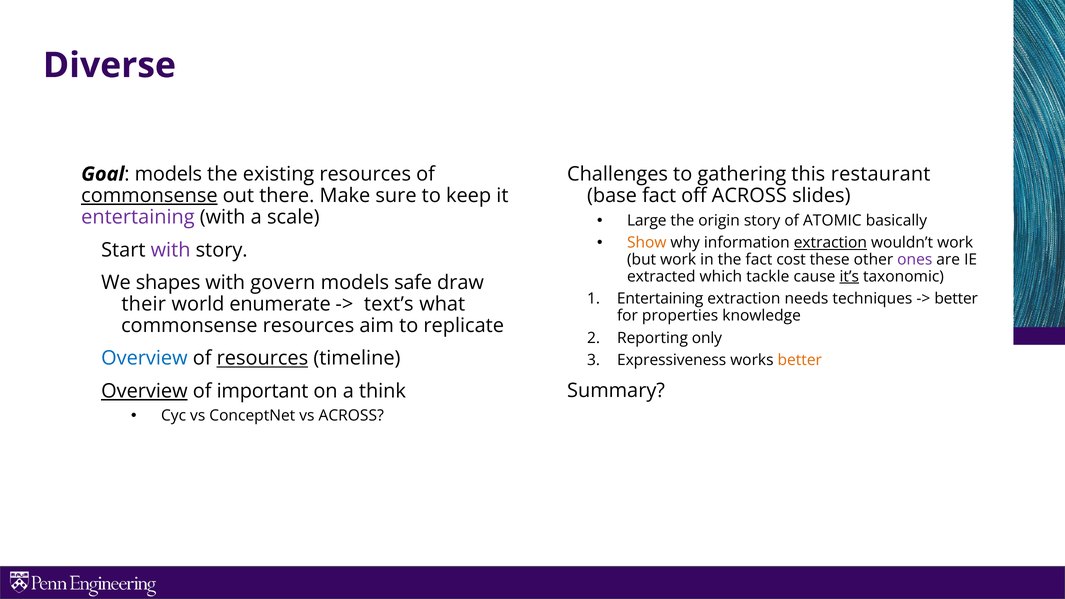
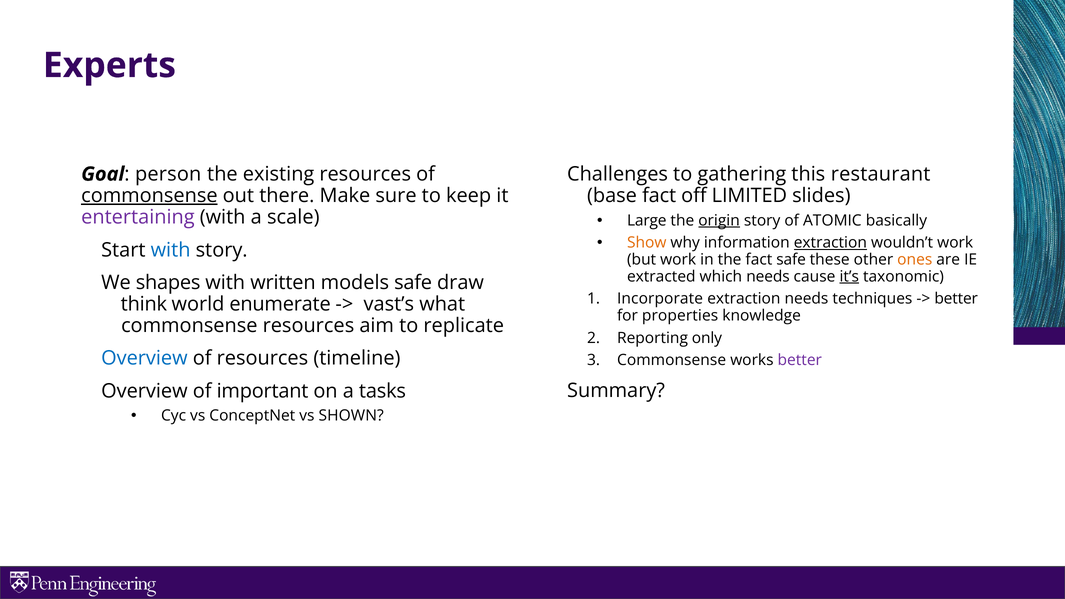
Diverse: Diverse -> Experts
Goal models: models -> person
off ACROSS: ACROSS -> LIMITED
origin underline: none -> present
with at (171, 250) colour: purple -> blue
fact cost: cost -> safe
ones colour: purple -> orange
which tackle: tackle -> needs
govern: govern -> written
Entertaining at (660, 299): Entertaining -> Incorporate
their: their -> think
text’s: text’s -> vast’s
resources at (262, 358) underline: present -> none
Expressiveness at (672, 360): Expressiveness -> Commonsense
better at (800, 360) colour: orange -> purple
Overview at (144, 391) underline: present -> none
think: think -> tasks
vs ACROSS: ACROSS -> SHOWN
